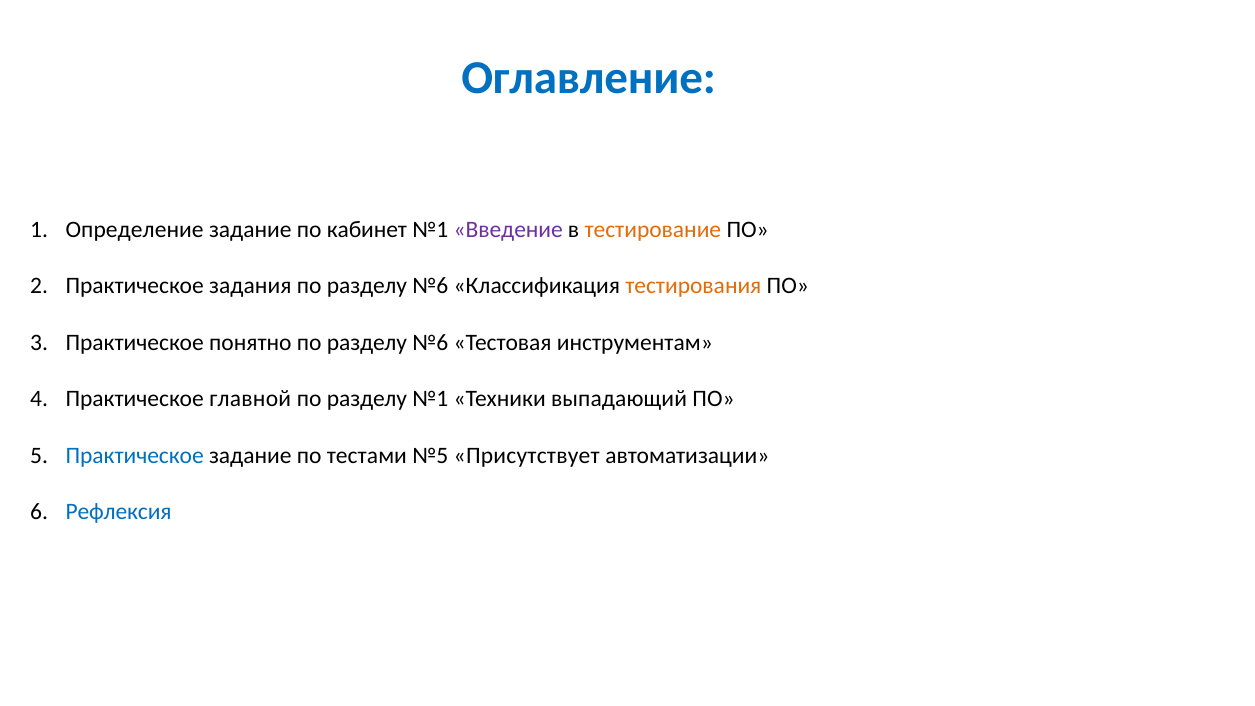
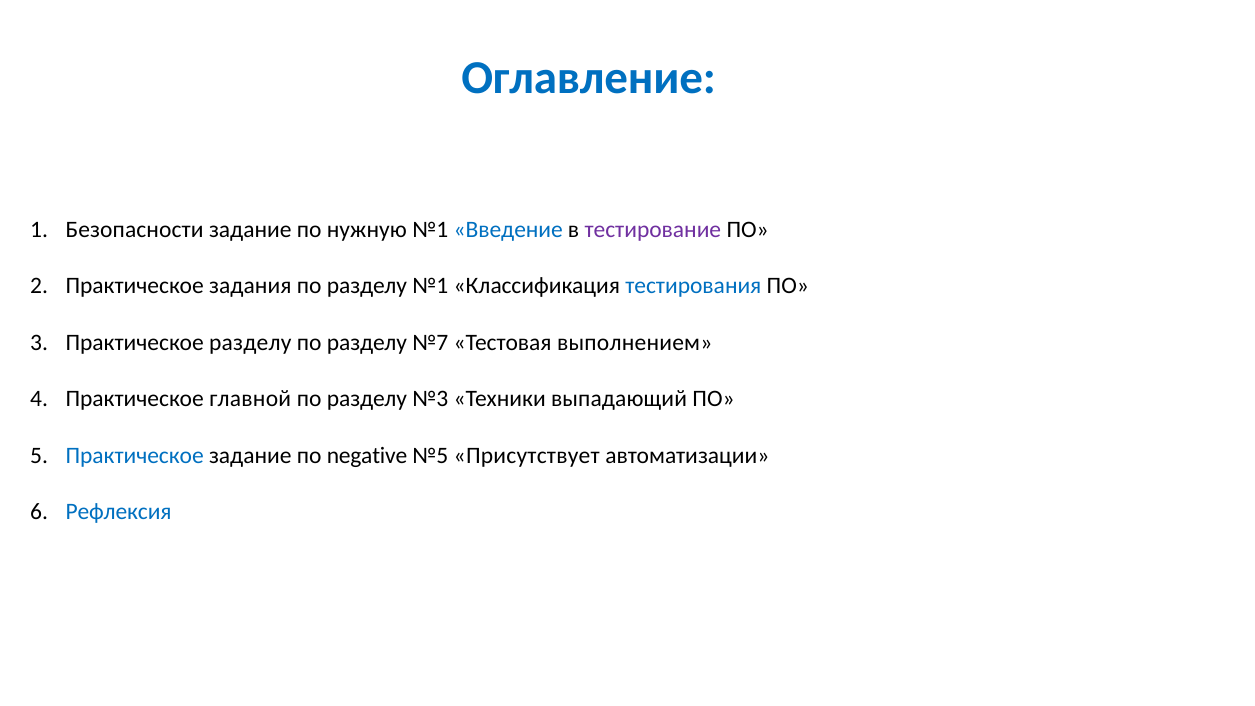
Определение: Определение -> Безопасности
кабинет: кабинет -> нужную
Введение colour: purple -> blue
тестирование colour: orange -> purple
№6 at (430, 286): №6 -> №1
тестирования colour: orange -> blue
Практическое понятно: понятно -> разделу
№6 at (430, 343): №6 -> №7
инструментам: инструментам -> выполнением
разделу №1: №1 -> №3
тестами: тестами -> negative
